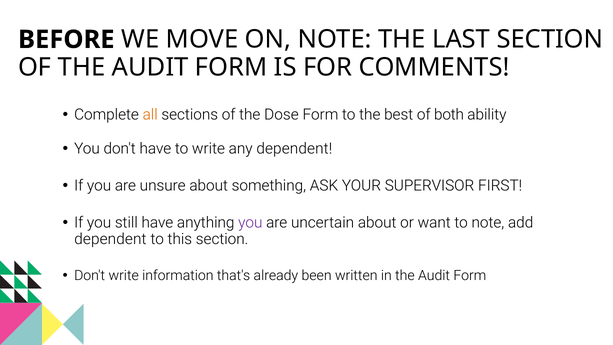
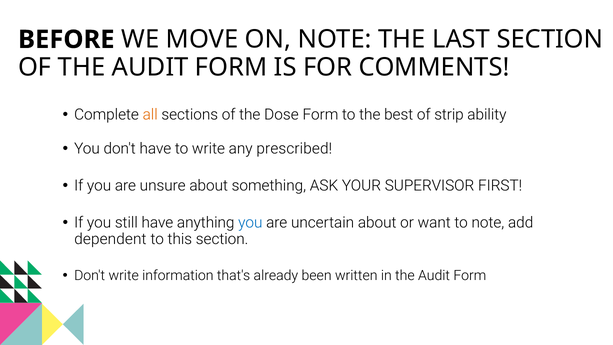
both: both -> strip
any dependent: dependent -> prescribed
you at (250, 223) colour: purple -> blue
